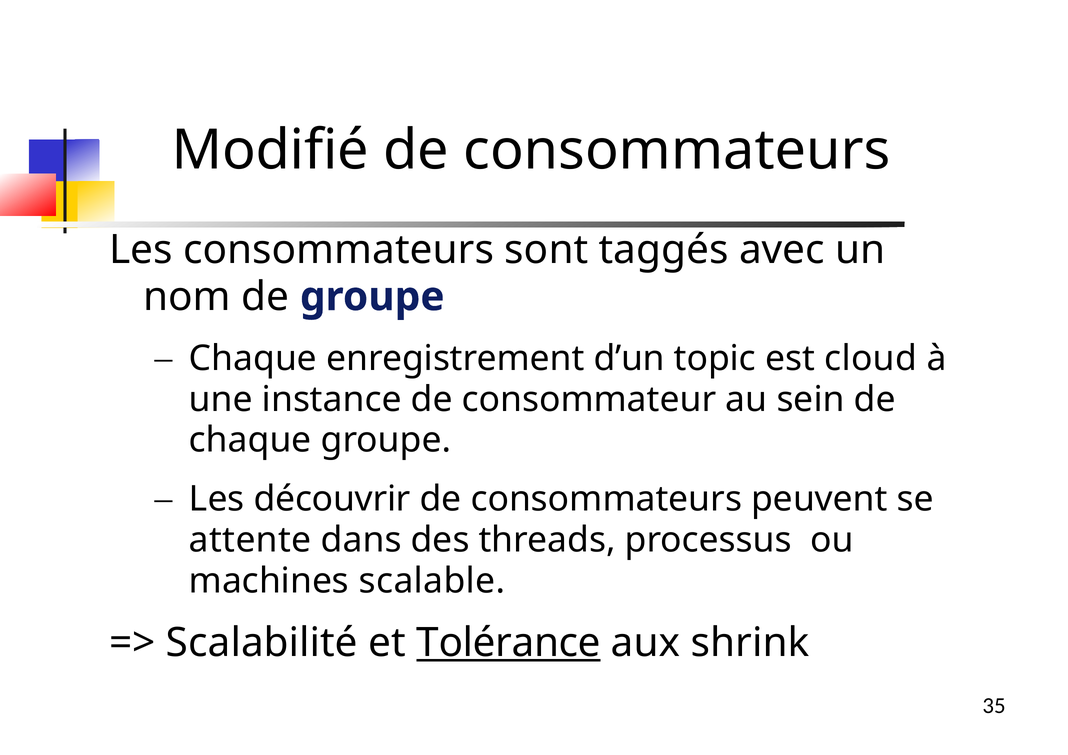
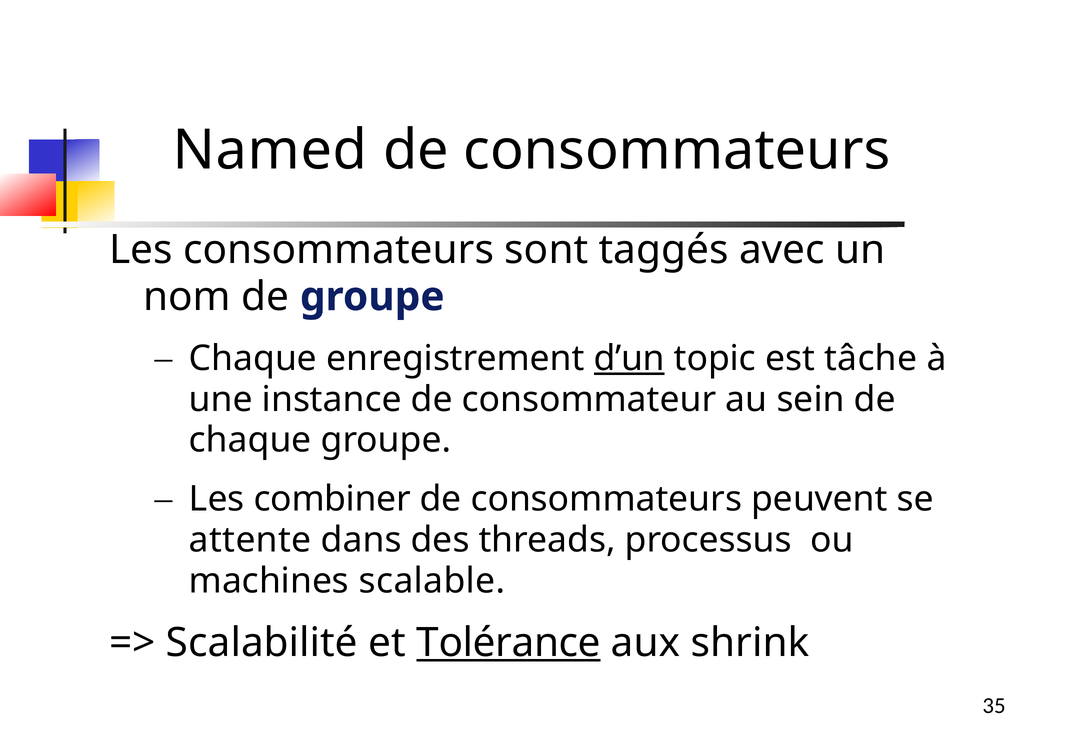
Modifié: Modifié -> Named
d’un underline: none -> present
cloud: cloud -> tâche
découvrir: découvrir -> combiner
